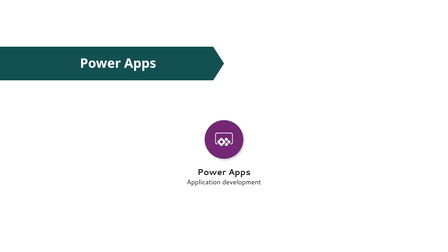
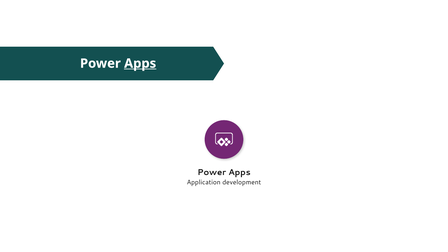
Apps at (140, 63) underline: none -> present
